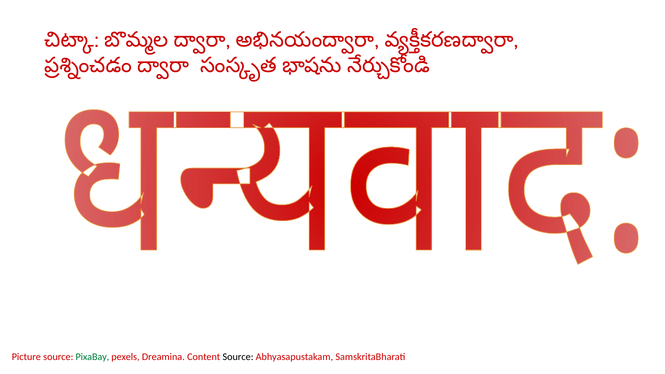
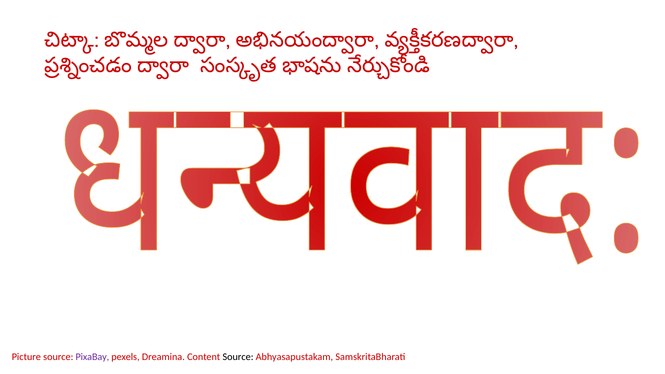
PixaBay colour: green -> purple
